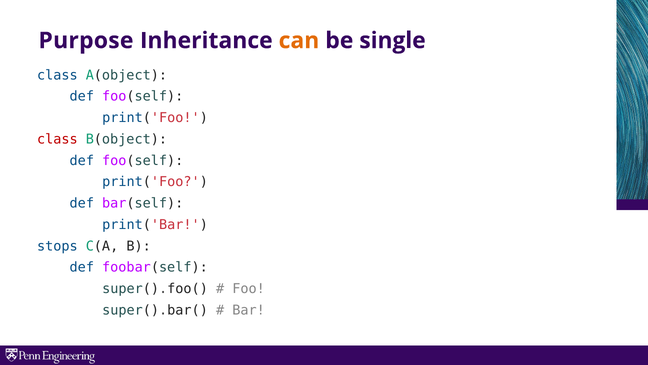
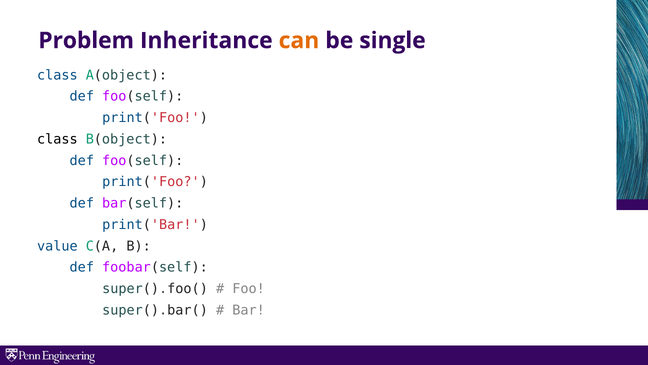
Purpose: Purpose -> Problem
class at (57, 139) colour: red -> black
stops: stops -> value
